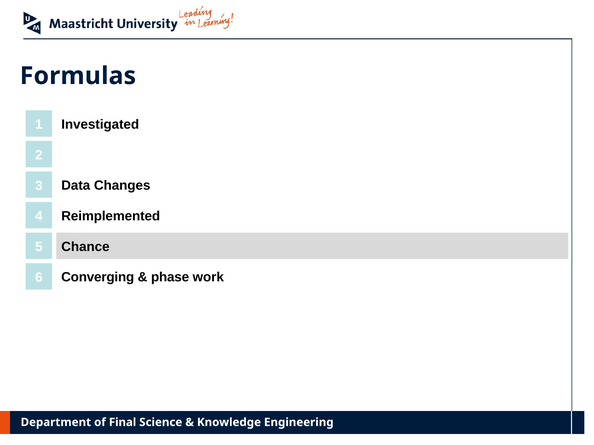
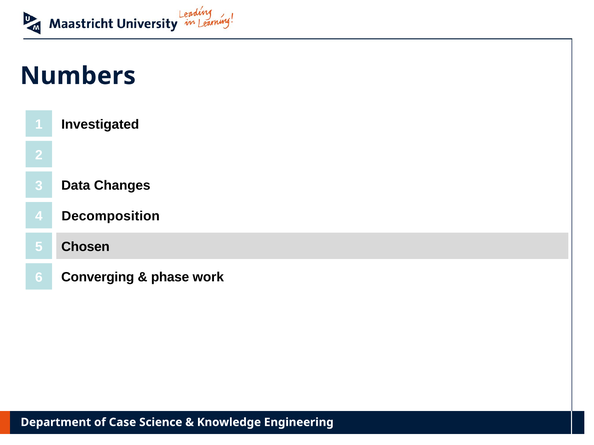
Formulas: Formulas -> Numbers
Reimplemented: Reimplemented -> Decomposition
Chance: Chance -> Chosen
Final: Final -> Case
